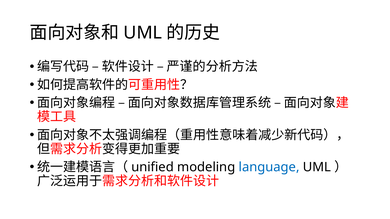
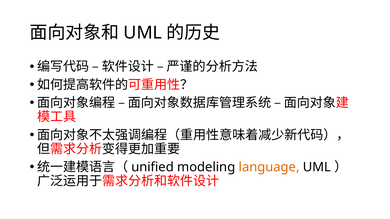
language colour: blue -> orange
